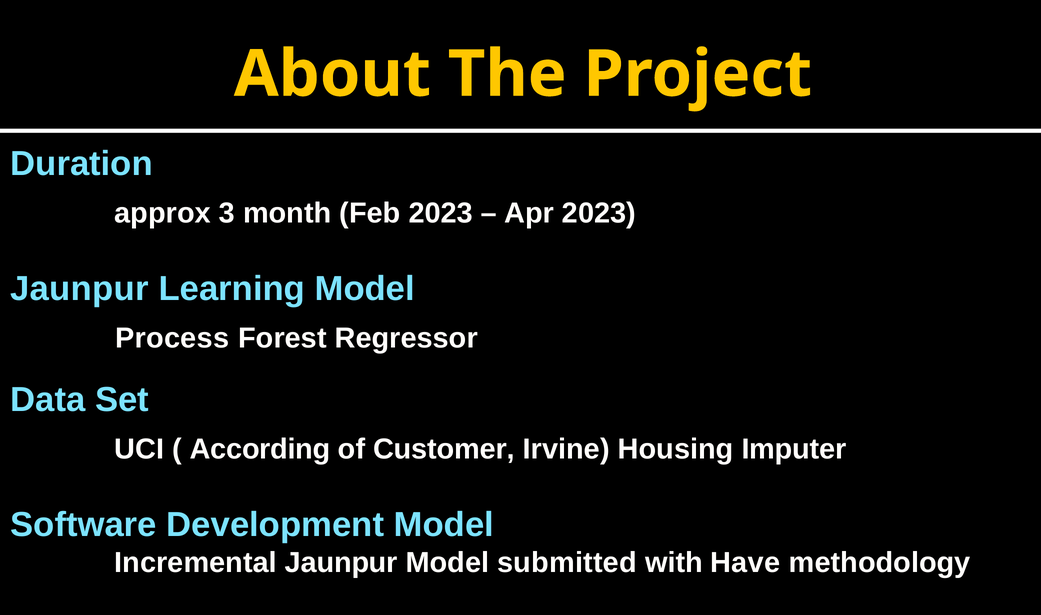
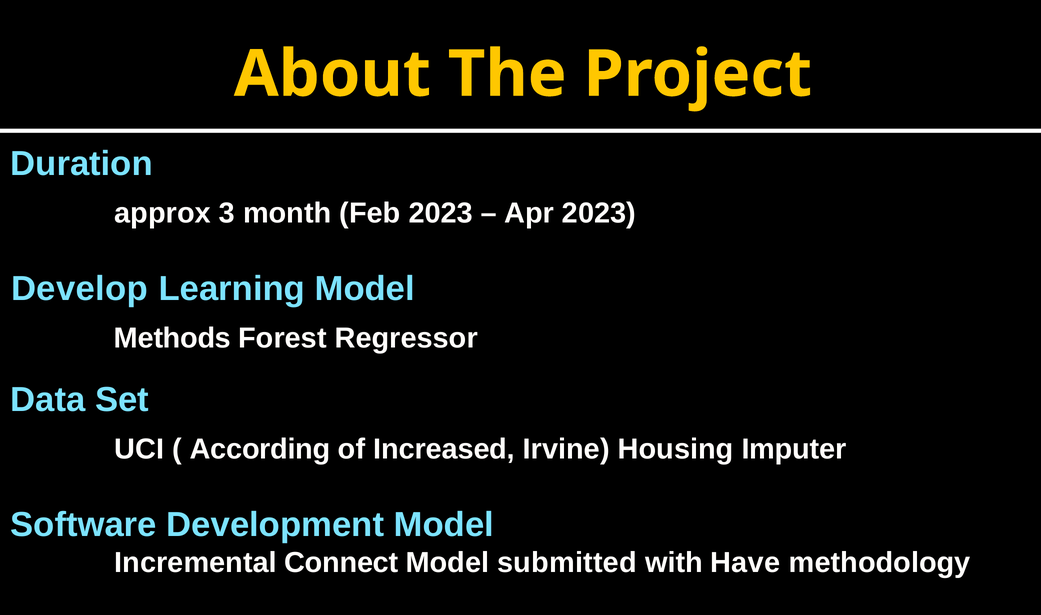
Jaunpur at (80, 289): Jaunpur -> Develop
Process: Process -> Methods
Customer: Customer -> Increased
Incremental Jaunpur: Jaunpur -> Connect
